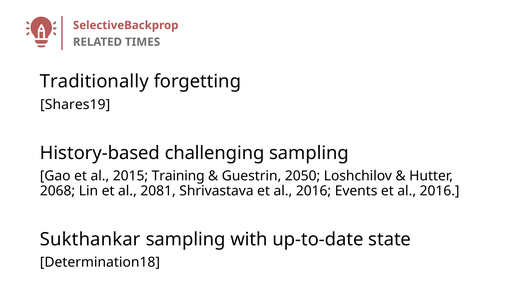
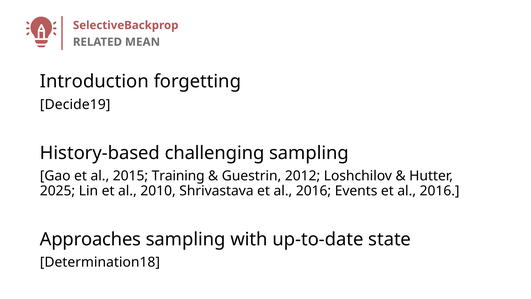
TIMES: TIMES -> MEAN
Traditionally: Traditionally -> Introduction
Shares19: Shares19 -> Decide19
2050: 2050 -> 2012
2068: 2068 -> 2025
2081: 2081 -> 2010
Sukthankar: Sukthankar -> Approaches
